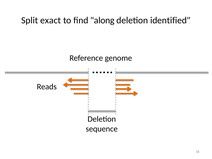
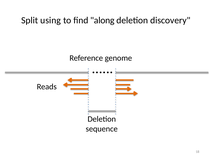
exact: exact -> using
identified: identified -> discovery
